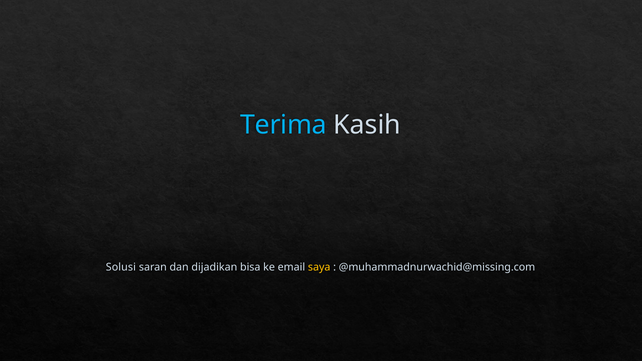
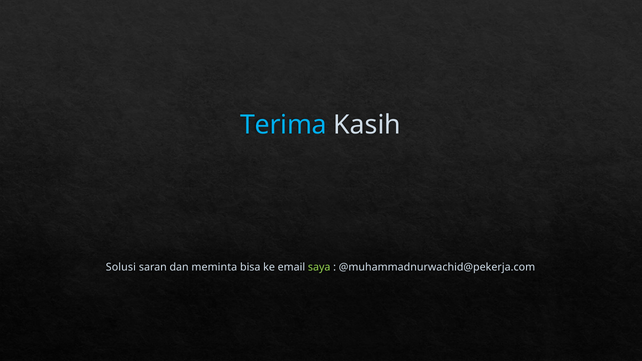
dijadikan: dijadikan -> meminta
saya colour: yellow -> light green
@muhammadnurwachid@missing.com: @muhammadnurwachid@missing.com -> @muhammadnurwachid@pekerja.com
